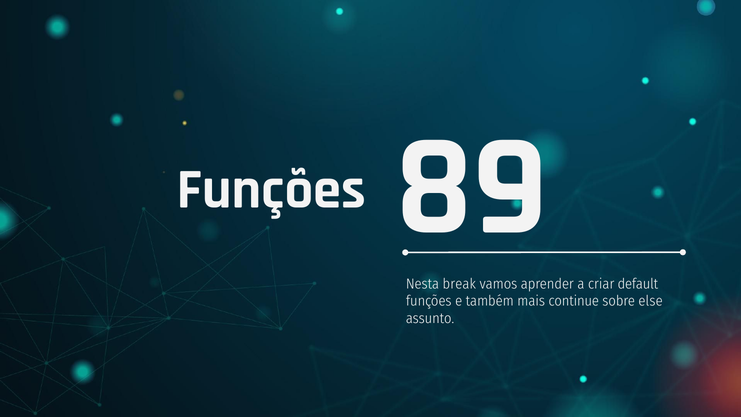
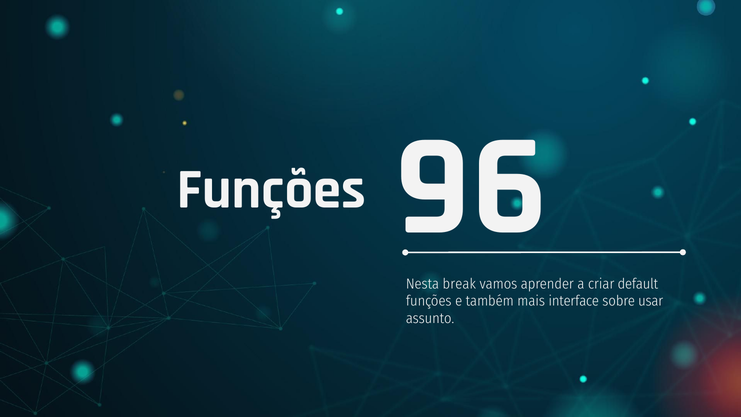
89: 89 -> 96
continue: continue -> interface
else: else -> usar
